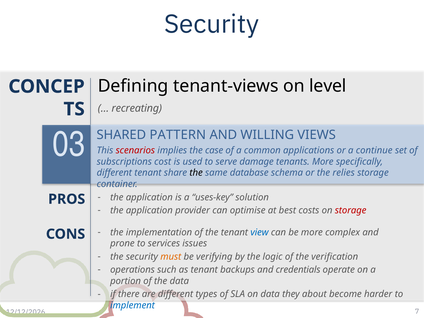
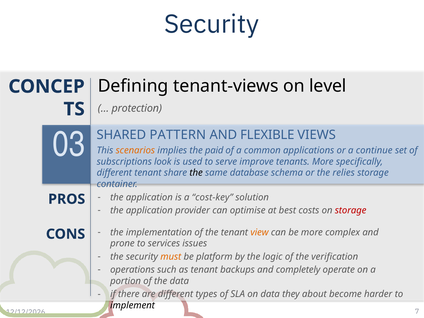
recreating: recreating -> protection
WILLING: WILLING -> FLEXIBLE
scenarios colour: red -> orange
case: case -> paid
cost: cost -> look
damage: damage -> improve
uses-key: uses-key -> cost-key
view colour: blue -> orange
verifying: verifying -> platform
credentials: credentials -> completely
implement colour: blue -> black
